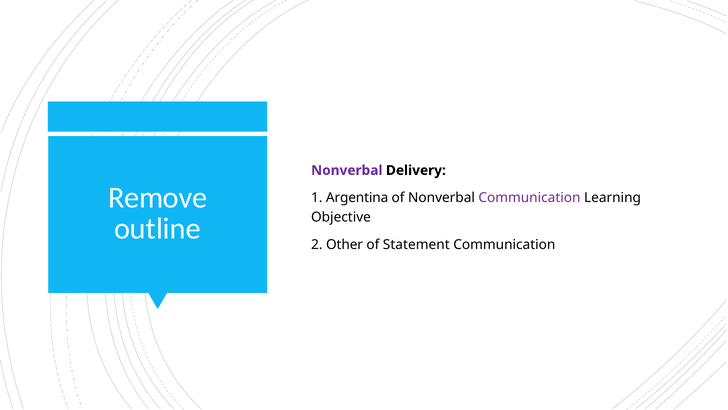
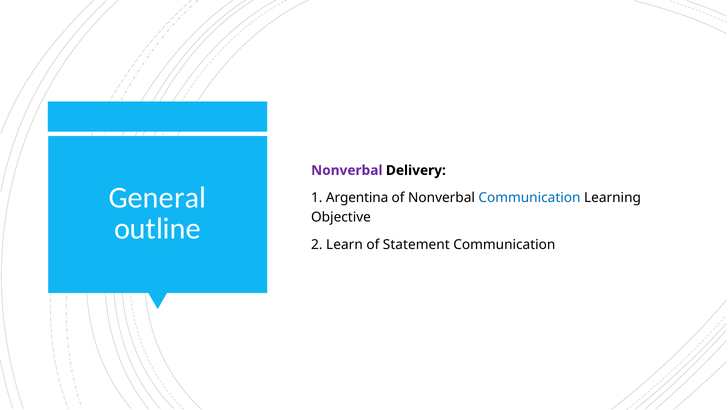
Remove: Remove -> General
Communication at (529, 197) colour: purple -> blue
Other: Other -> Learn
